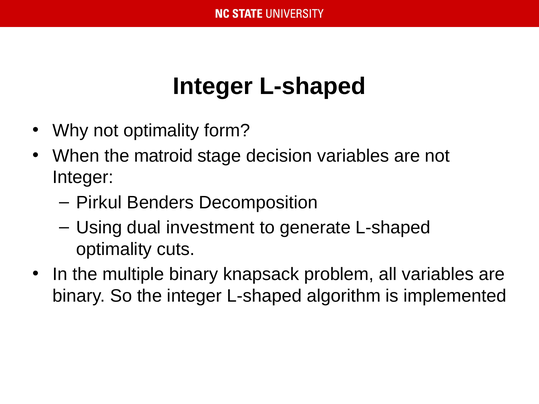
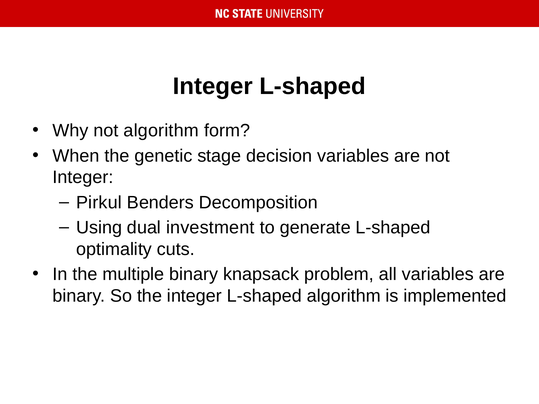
not optimality: optimality -> algorithm
matroid: matroid -> genetic
